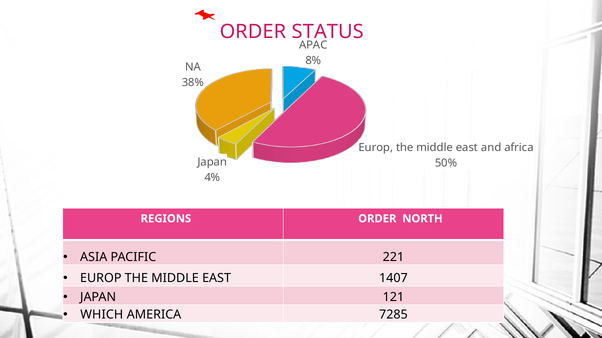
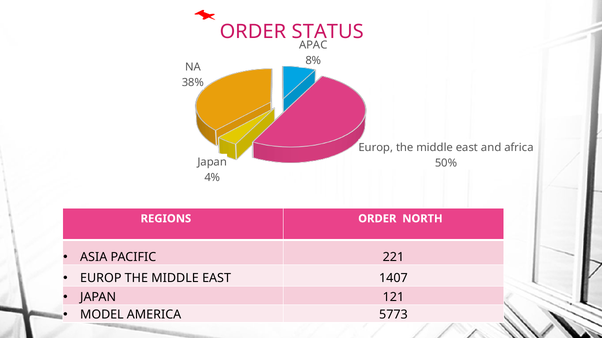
WHICH: WHICH -> MODEL
7285: 7285 -> 5773
